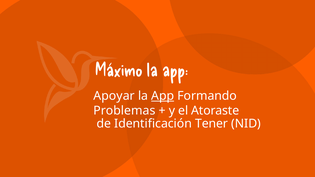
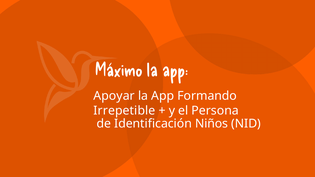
App at (163, 96) underline: present -> none
Problemas: Problemas -> Irrepetible
Atoraste: Atoraste -> Persona
Tener: Tener -> Niños
